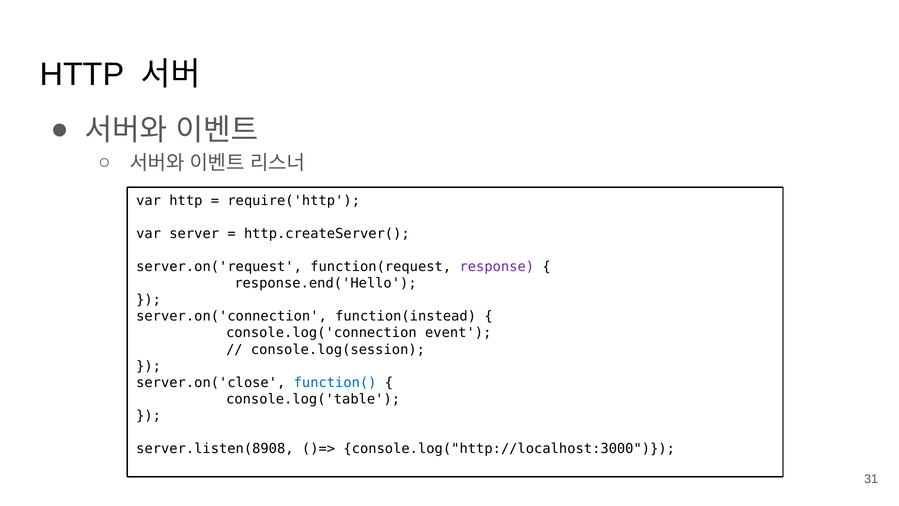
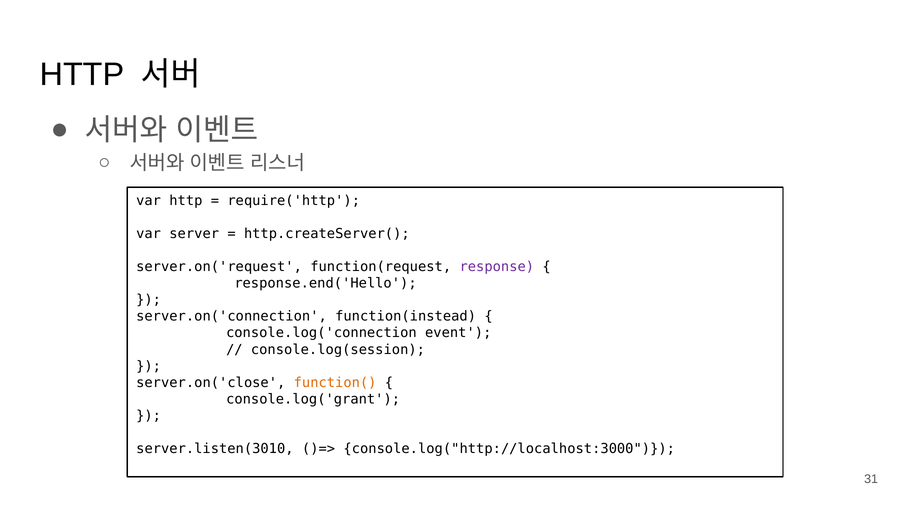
function( colour: blue -> orange
console.log('table: console.log('table -> console.log('grant
server.listen(8908: server.listen(8908 -> server.listen(3010
